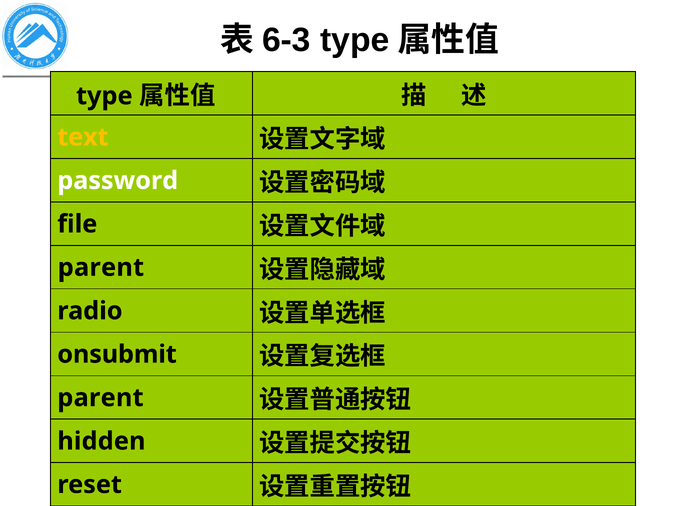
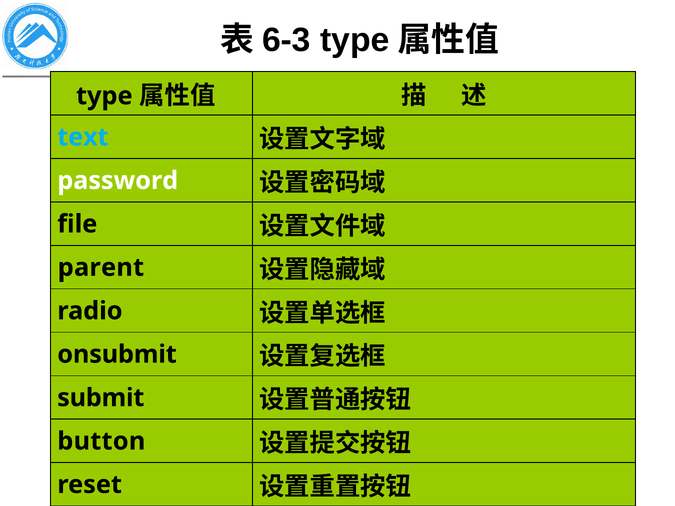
text colour: yellow -> light blue
parent at (100, 398): parent -> submit
hidden: hidden -> button
